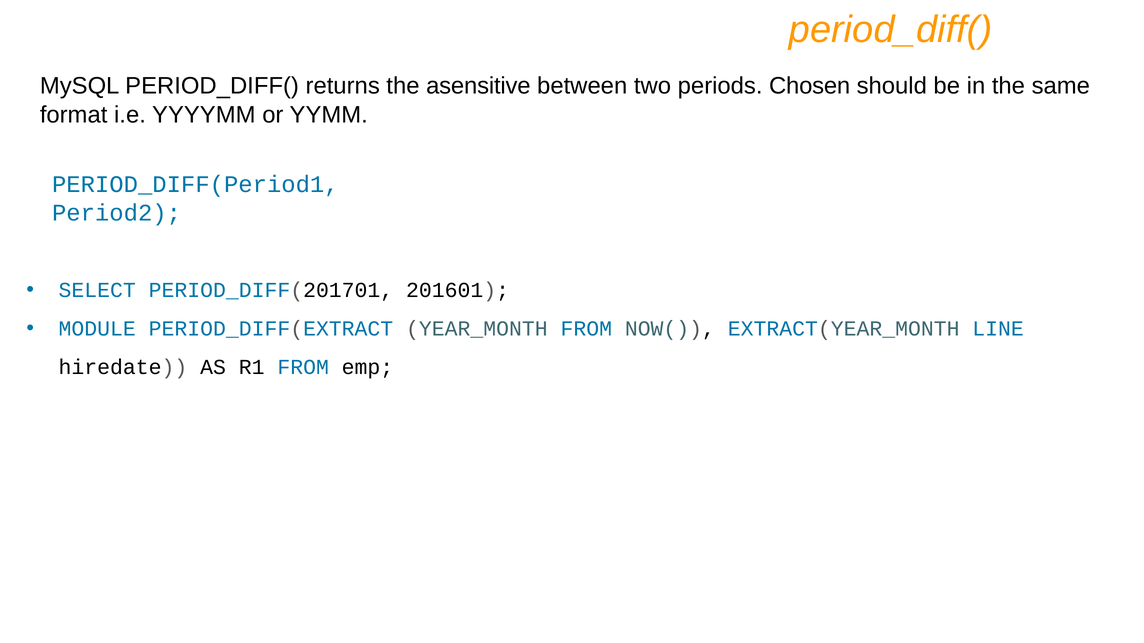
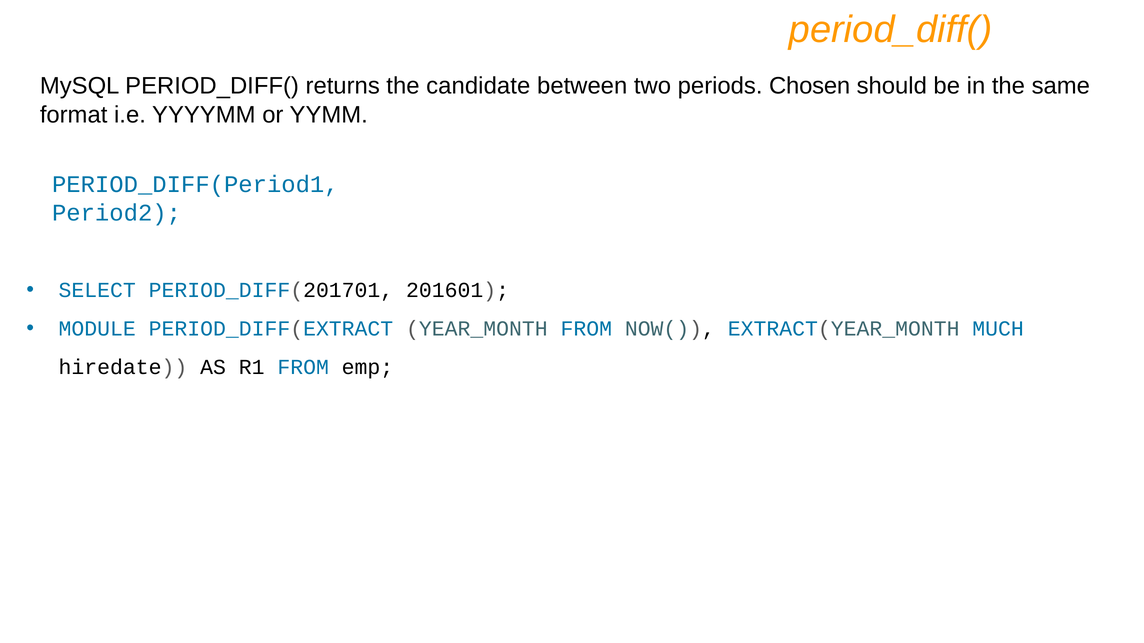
asensitive: asensitive -> candidate
LINE: LINE -> MUCH
